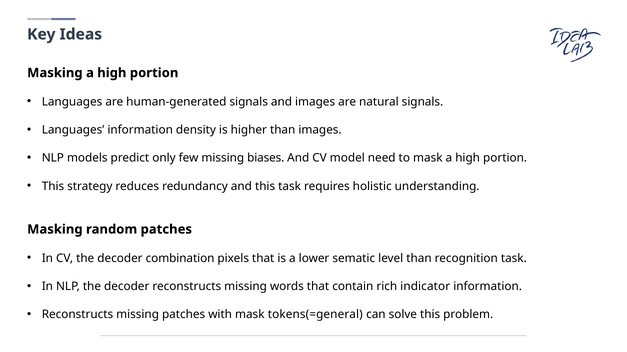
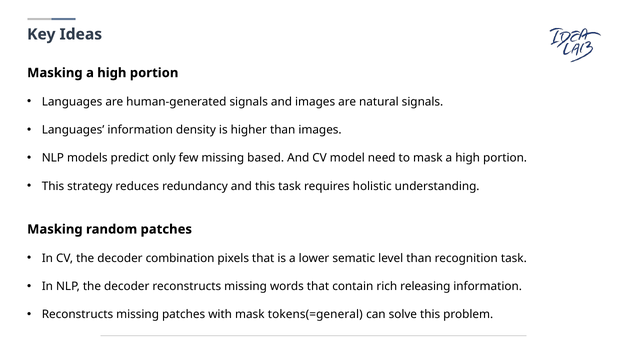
biases: biases -> based
indicator: indicator -> releasing
